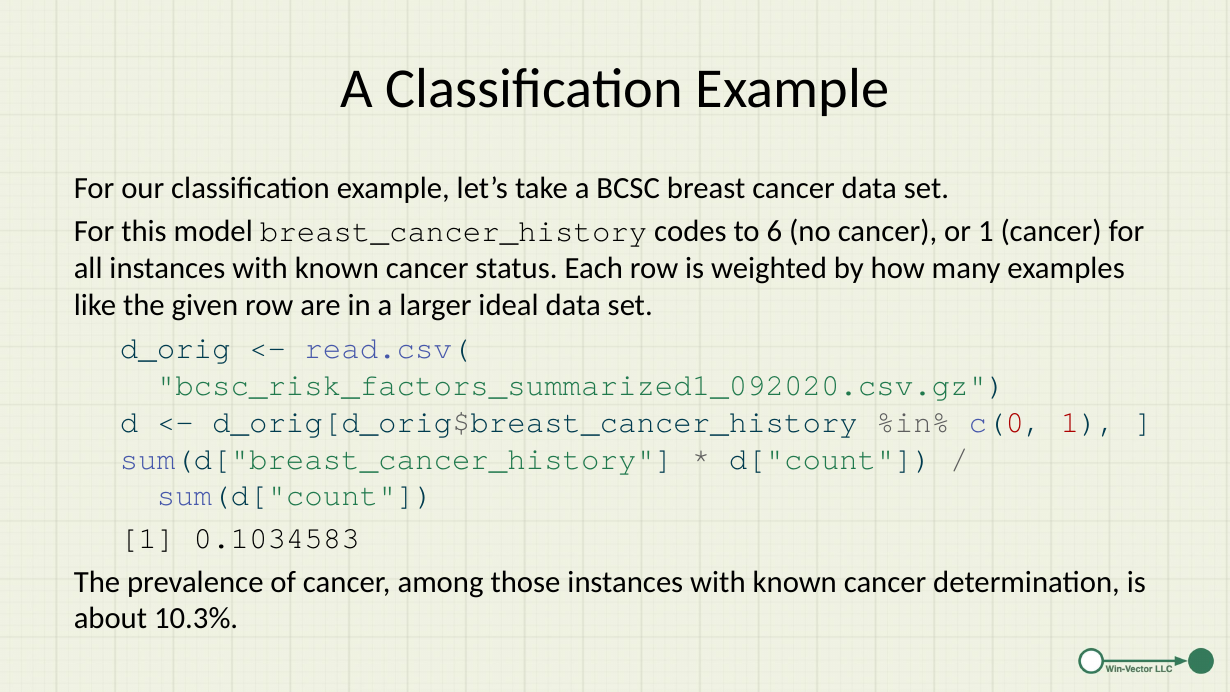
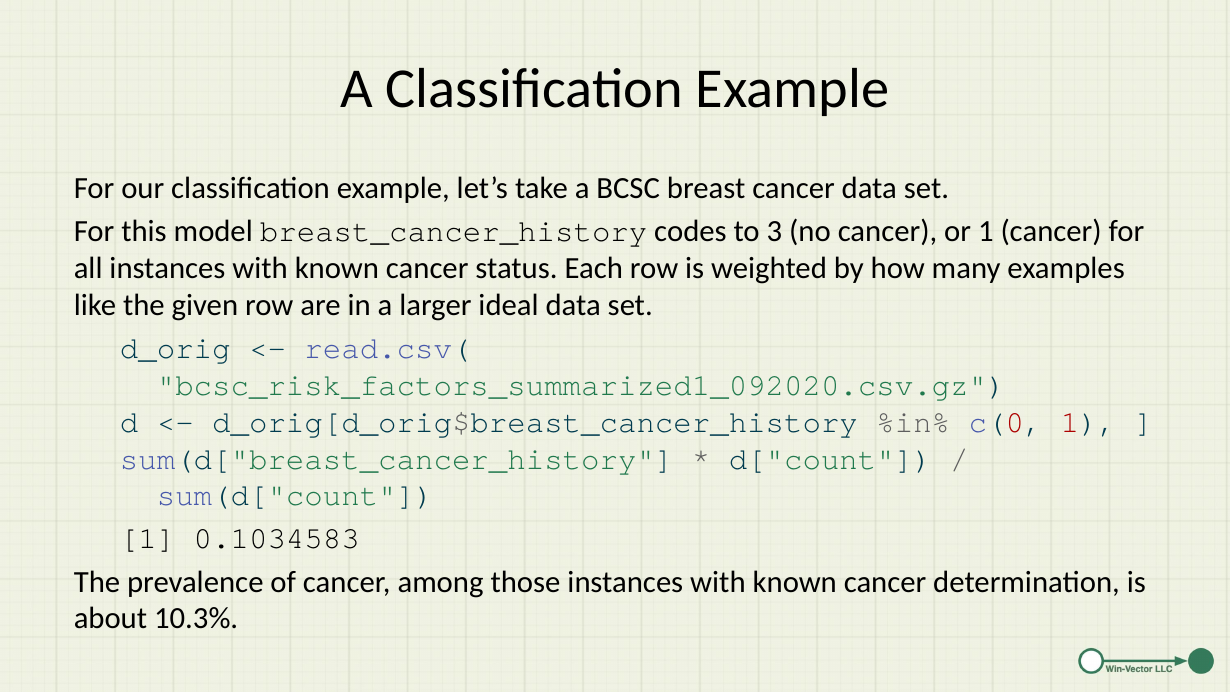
6: 6 -> 3
